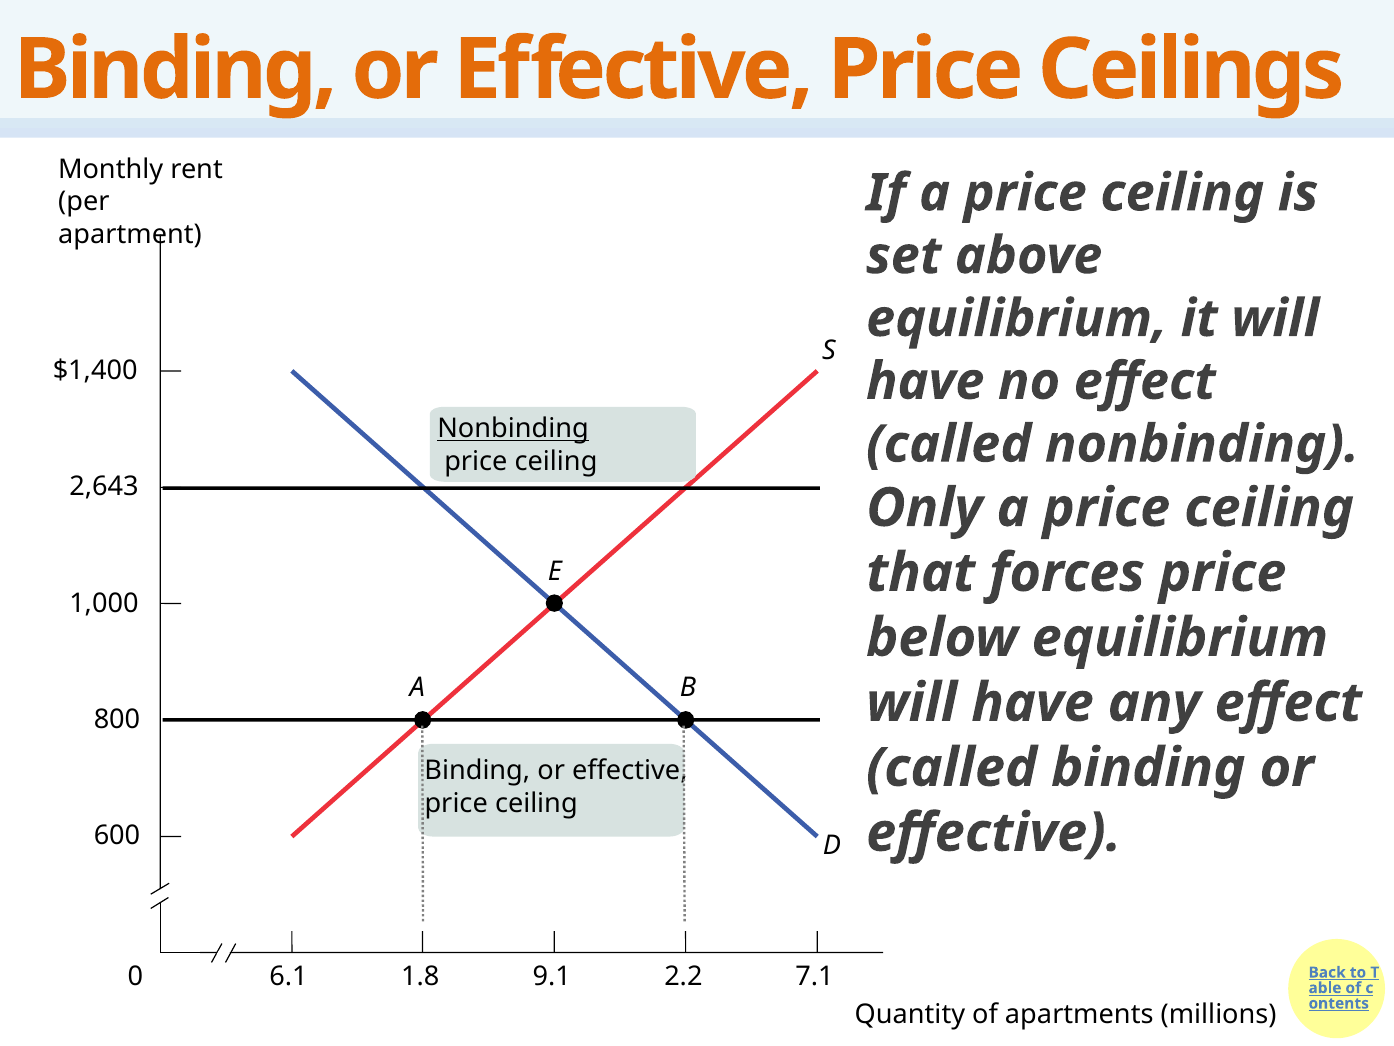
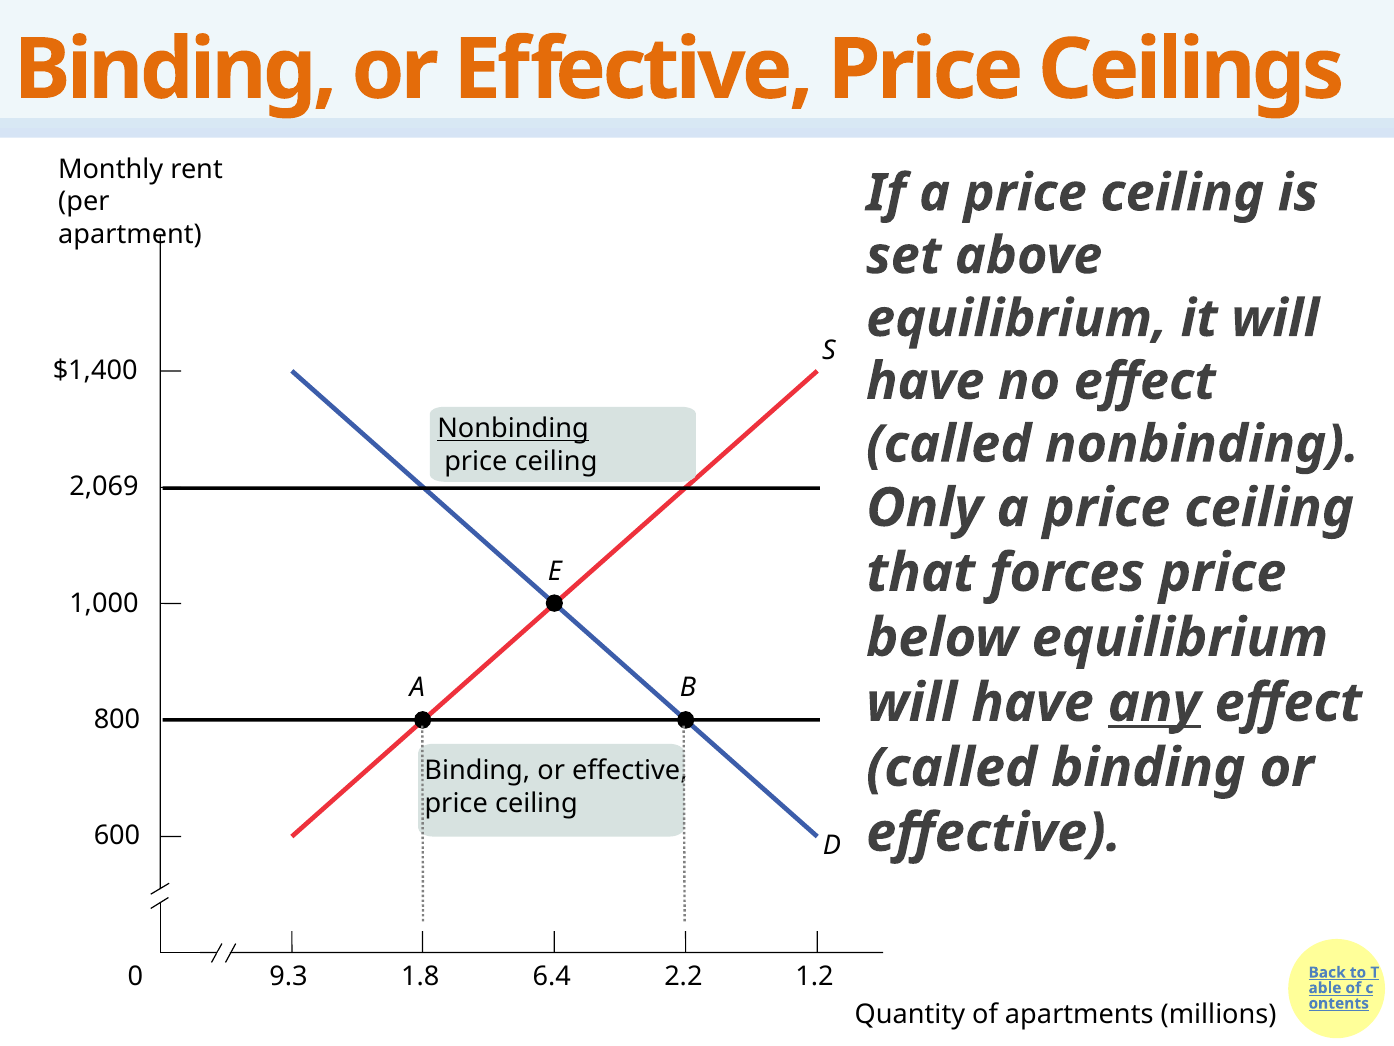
2,643: 2,643 -> 2,069
any underline: none -> present
6.1: 6.1 -> 9.3
9.1: 9.1 -> 6.4
7.1: 7.1 -> 1.2
